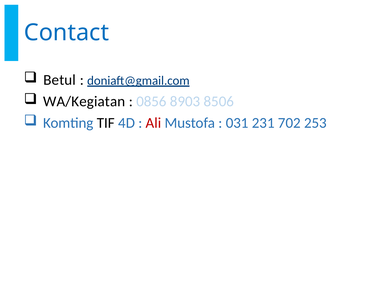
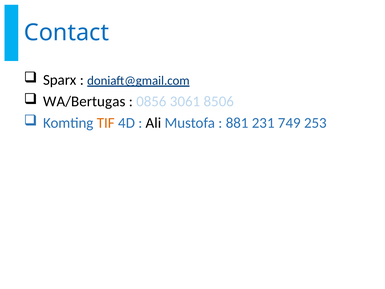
Betul: Betul -> Sparx
WA/Kegiatan: WA/Kegiatan -> WA/Bertugas
8903: 8903 -> 3061
TIF colour: black -> orange
Ali colour: red -> black
031: 031 -> 881
702: 702 -> 749
